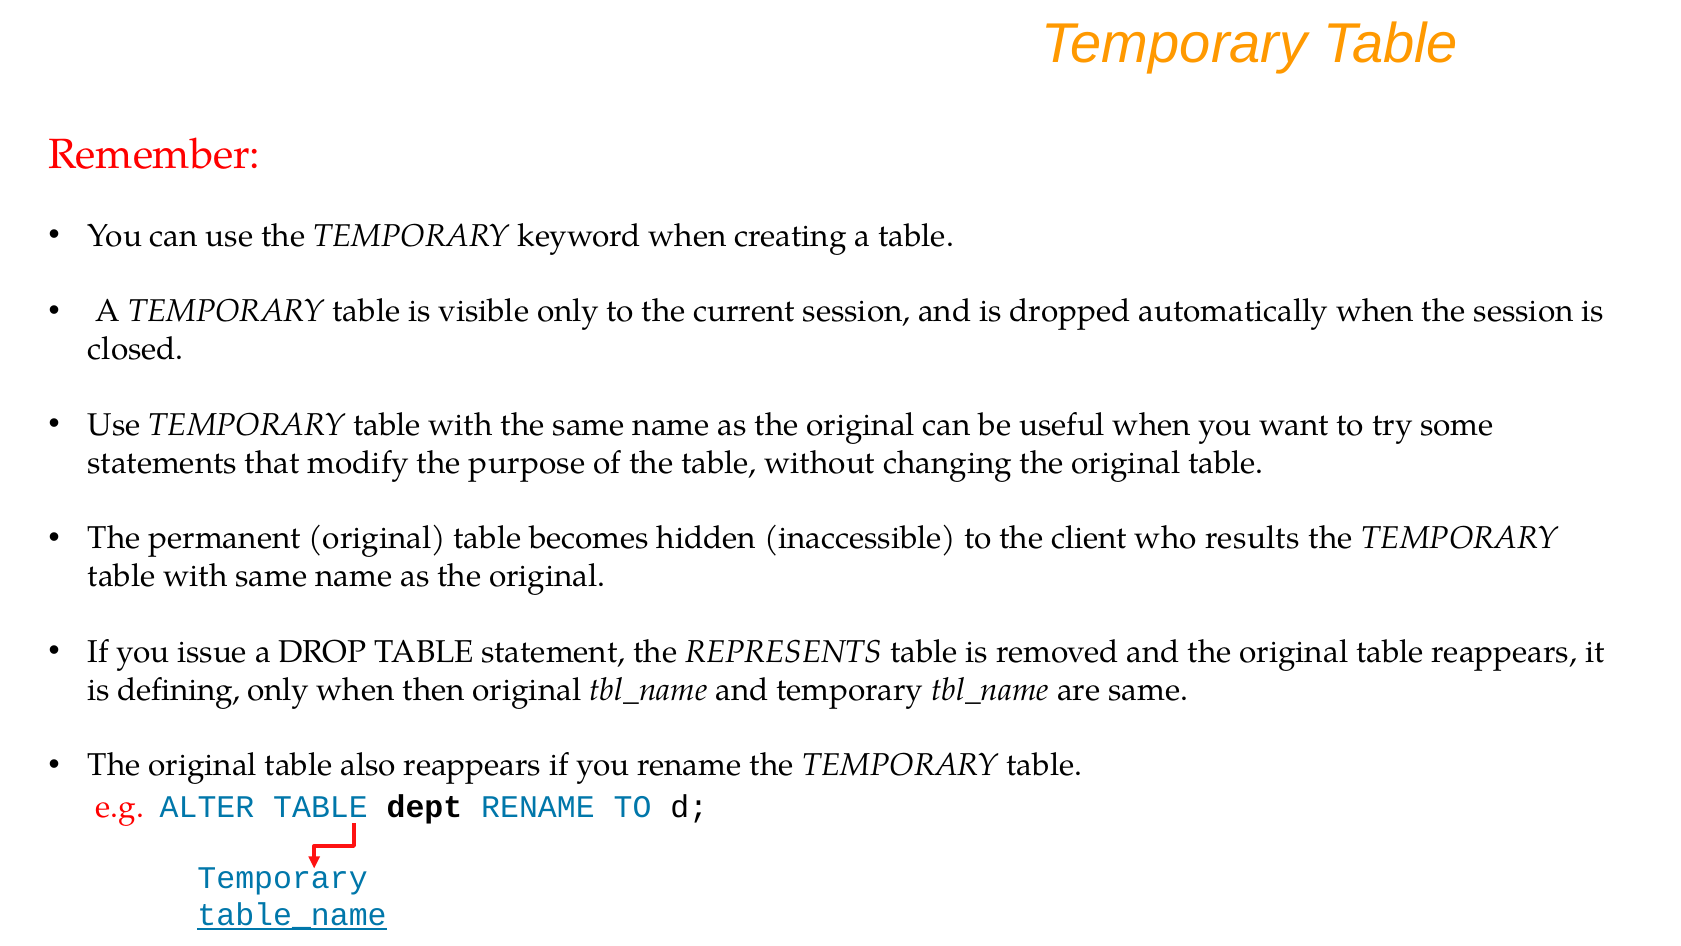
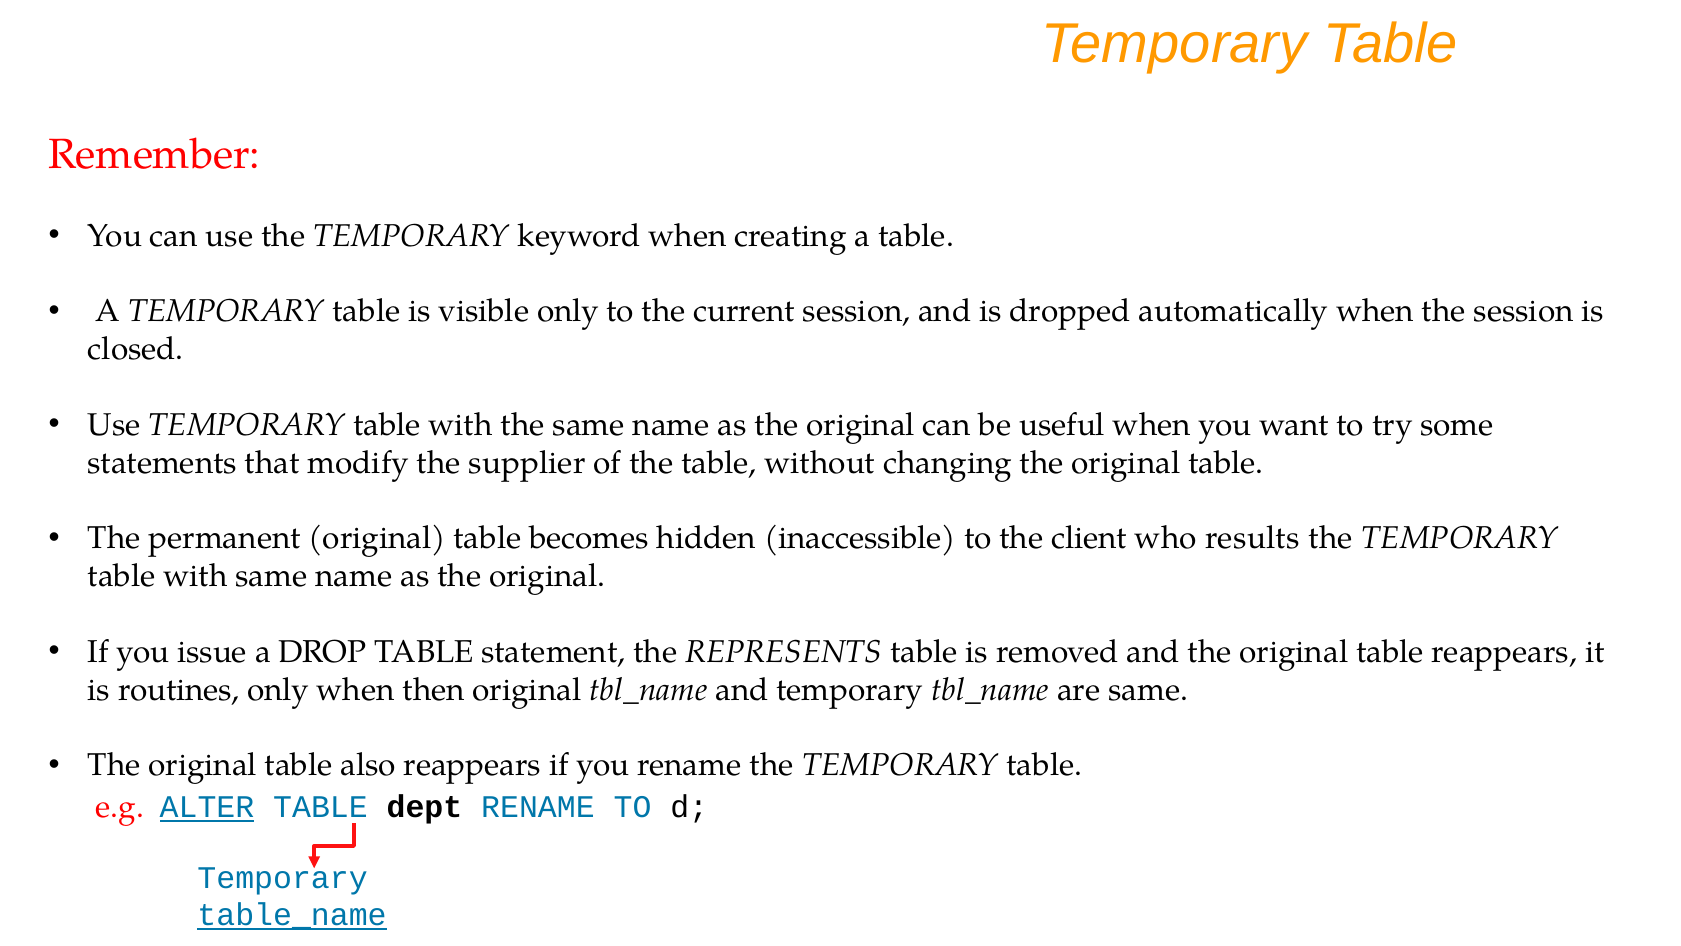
purpose: purpose -> supplier
defining: defining -> routines
ALTER underline: none -> present
